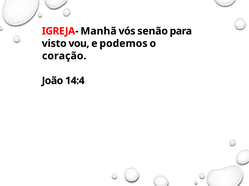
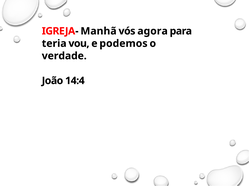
senão: senão -> agora
visto: visto -> teria
coração: coração -> verdade
